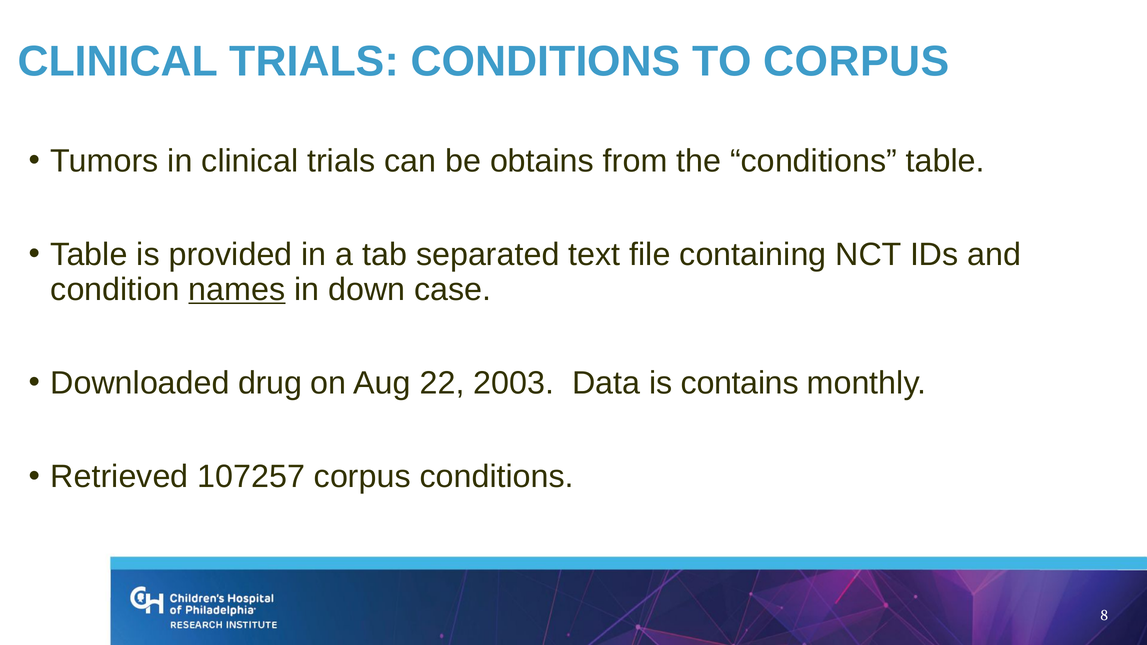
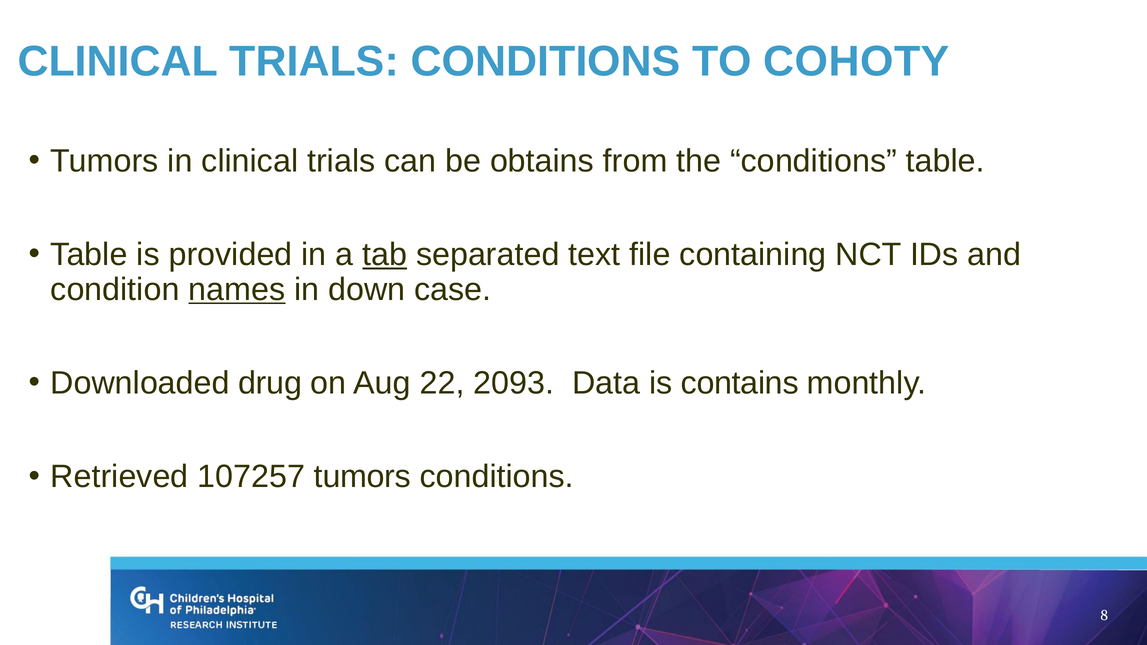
TO CORPUS: CORPUS -> COHOTY
tab underline: none -> present
2003: 2003 -> 2093
107257 corpus: corpus -> tumors
